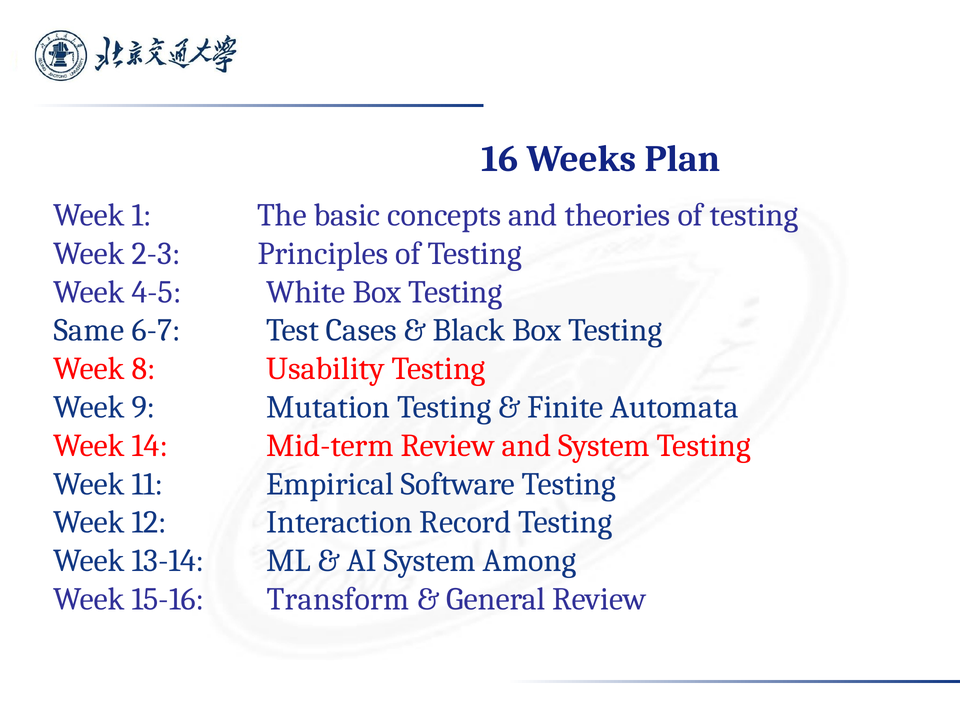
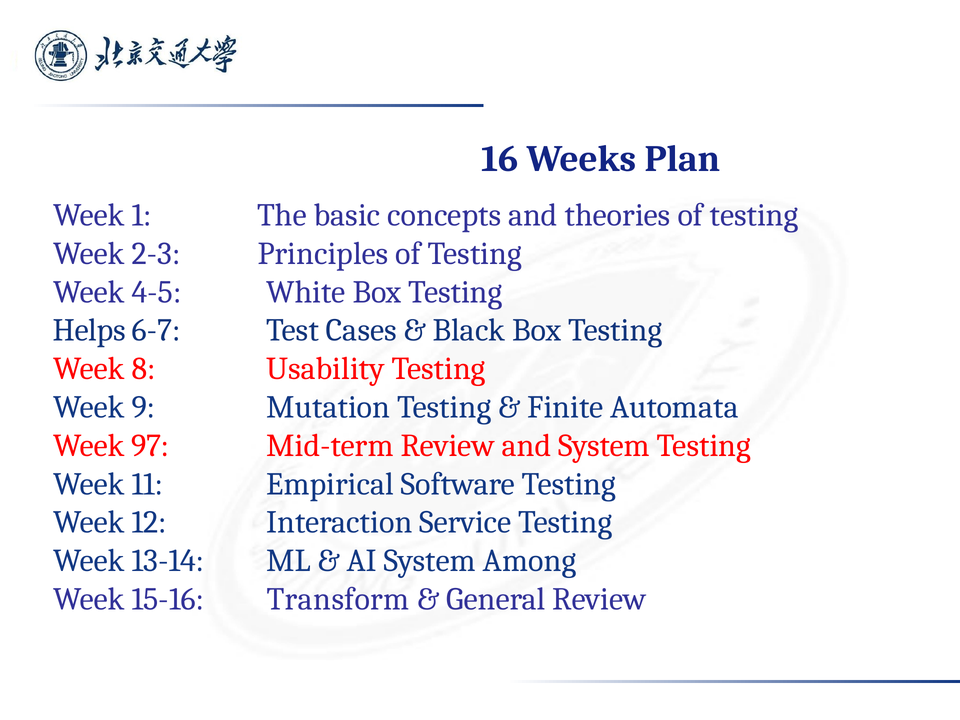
Same: Same -> Helps
14: 14 -> 97
Record: Record -> Service
